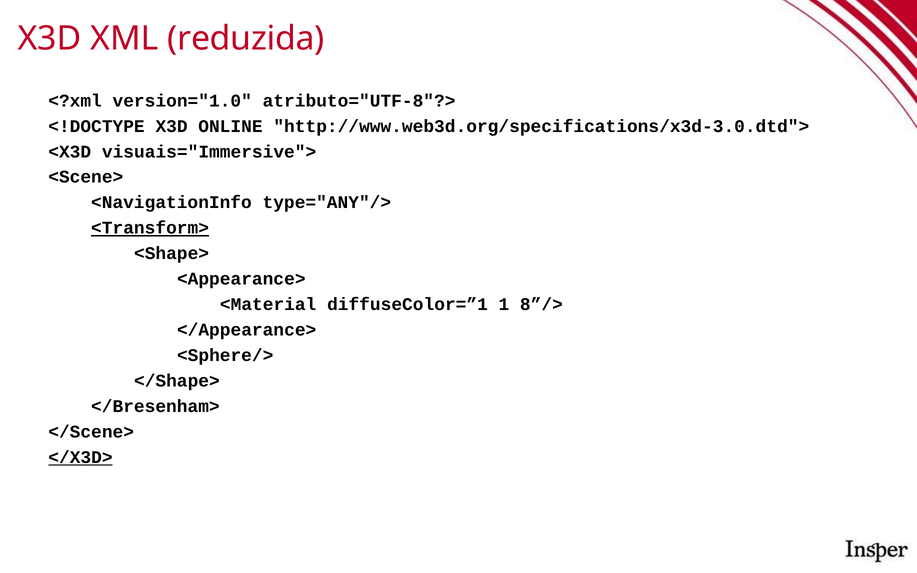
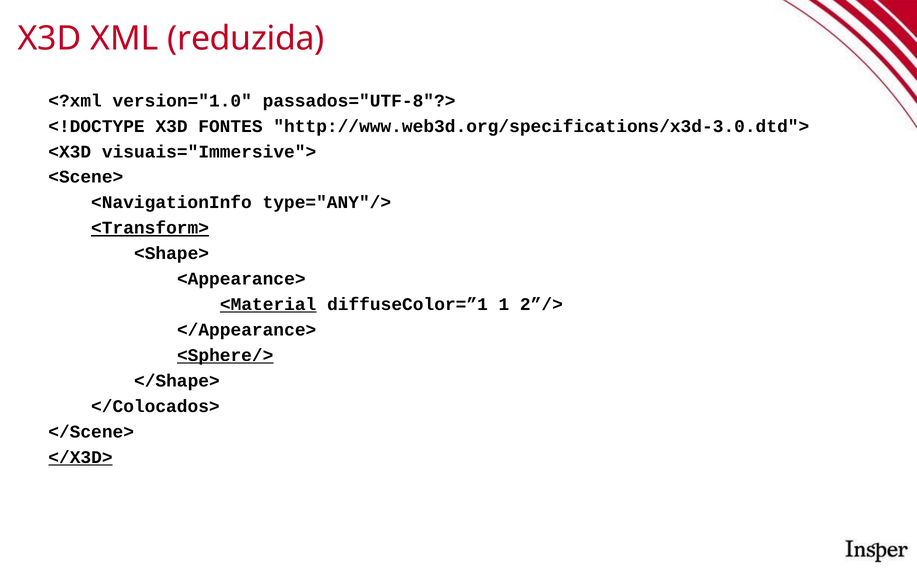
atributo="UTF-8"?>: atributo="UTF-8"?> -> passados="UTF-8"?>
ONLINE: ONLINE -> FONTES
<Material underline: none -> present
8”/>: 8”/> -> 2”/>
<Sphere/> underline: none -> present
</Bresenham>: </Bresenham> -> </Colocados>
